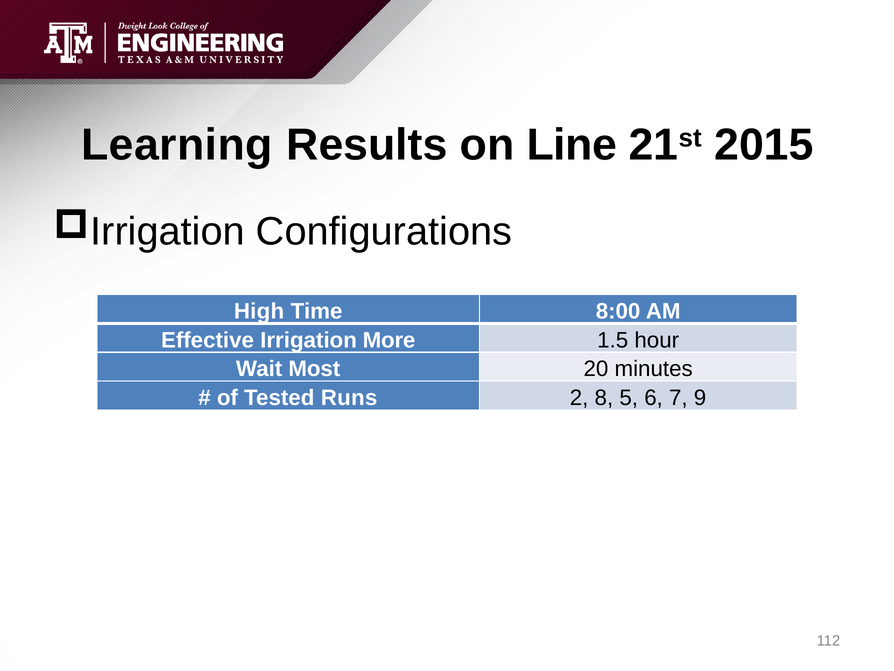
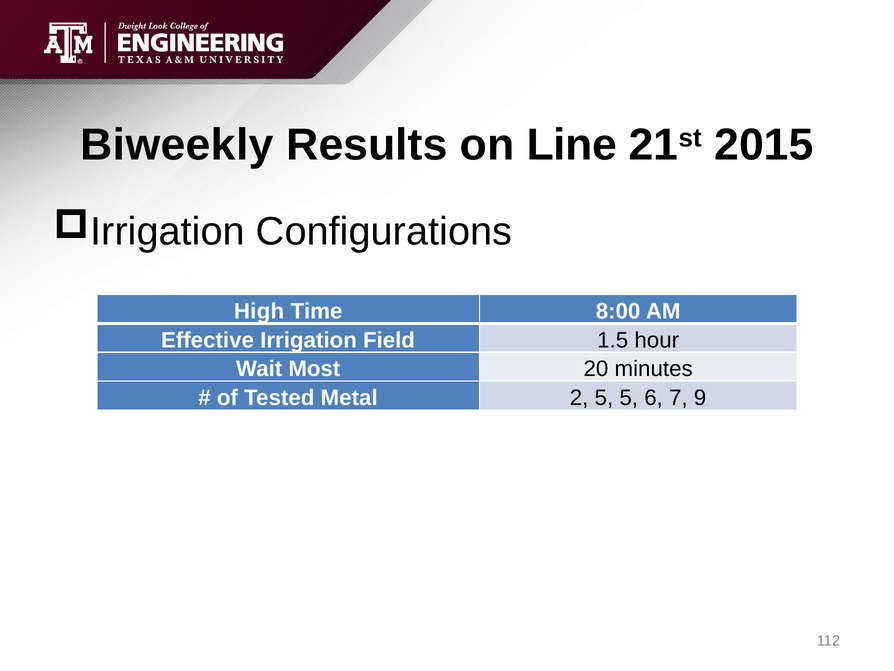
Learning: Learning -> Biweekly
More: More -> Field
Runs: Runs -> Metal
2 8: 8 -> 5
